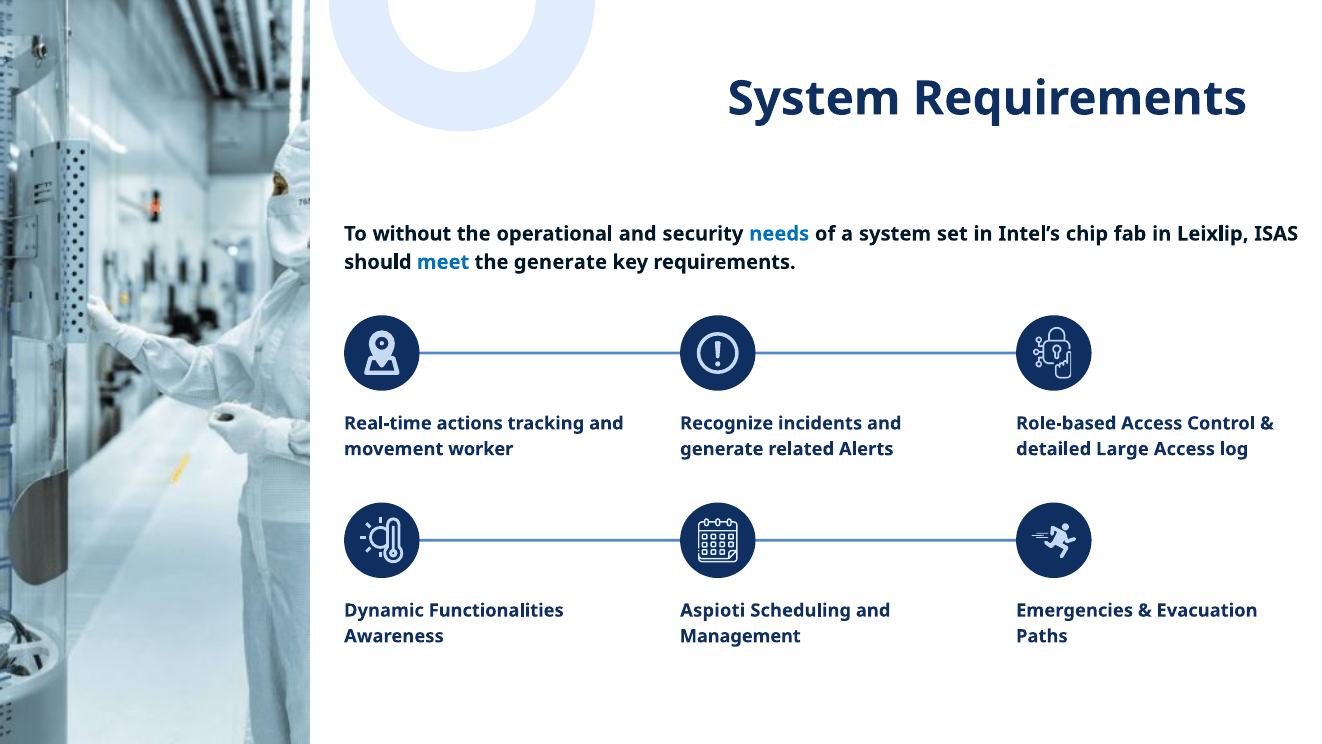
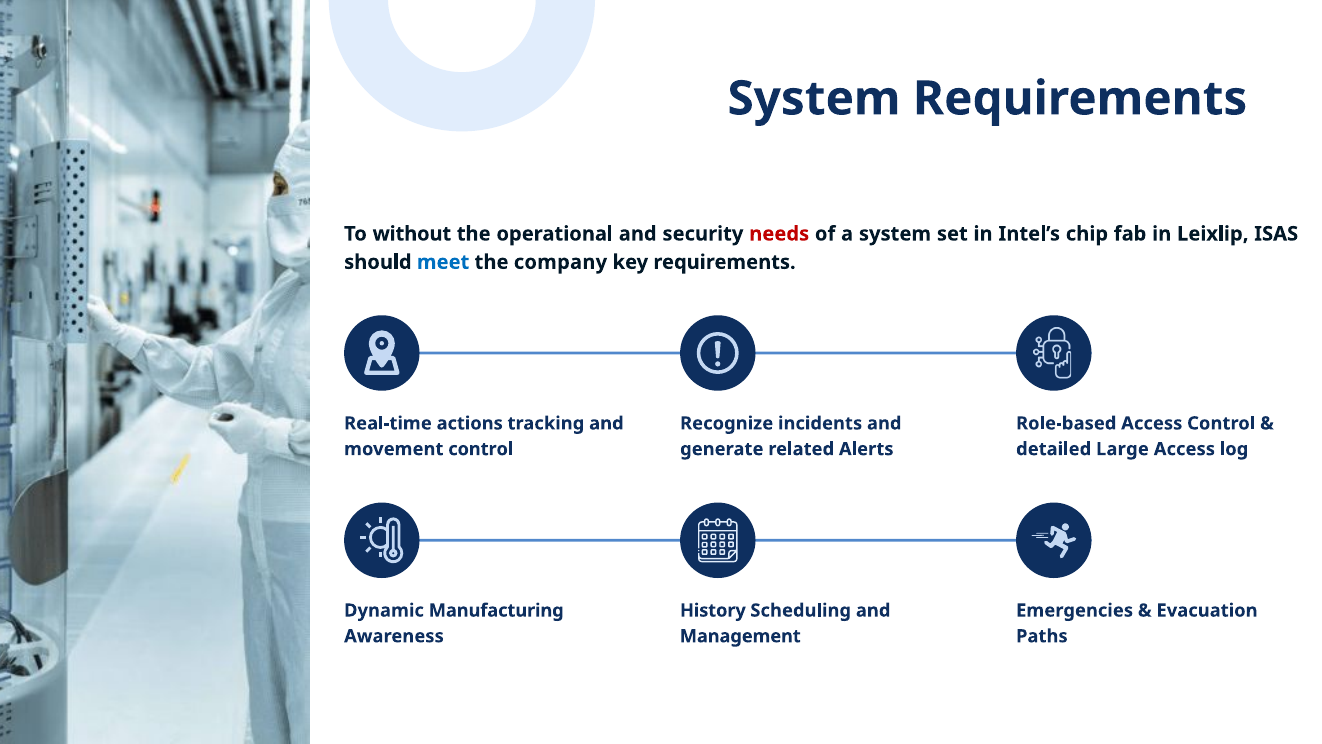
needs colour: blue -> red
the generate: generate -> company
movement worker: worker -> control
Functionalities: Functionalities -> Manufacturing
Aspioti: Aspioti -> History
